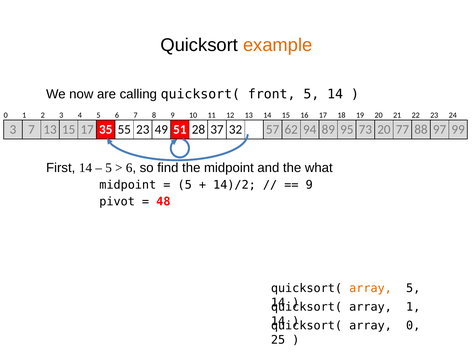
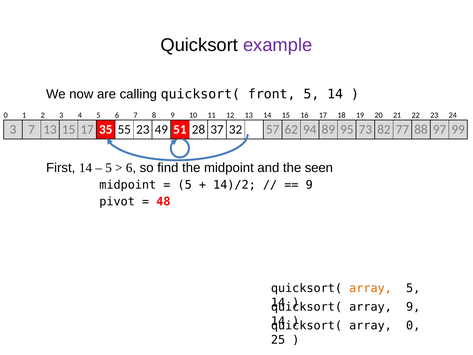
example colour: orange -> purple
73 20: 20 -> 82
what: what -> seen
array 1: 1 -> 9
